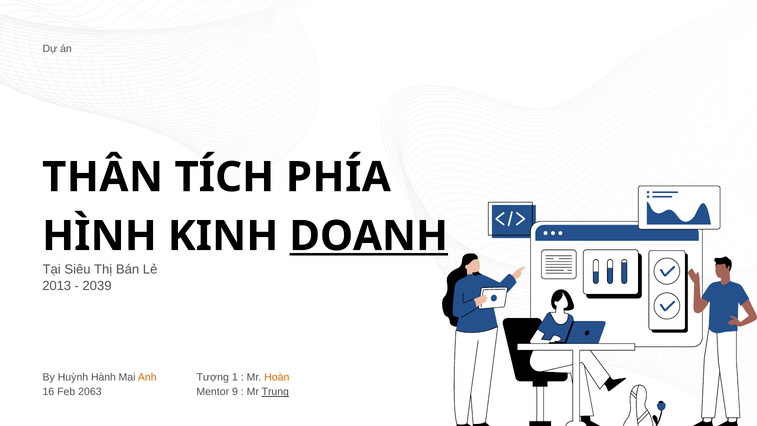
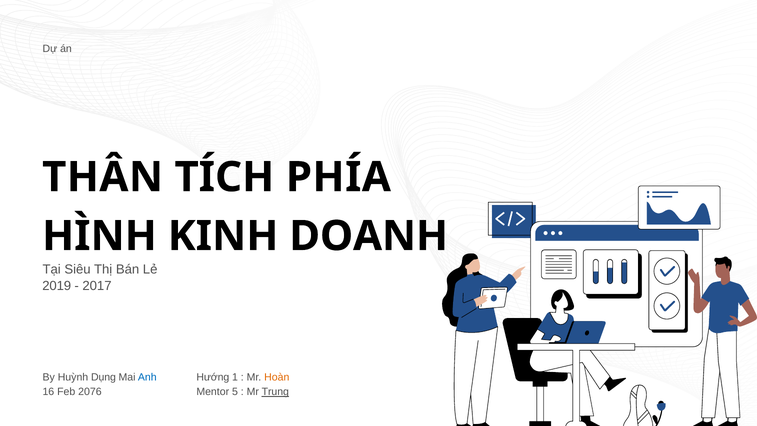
DOANH underline: present -> none
2013: 2013 -> 2019
2039: 2039 -> 2017
Hành: Hành -> Dụng
Anh colour: orange -> blue
Tượng: Tượng -> Hướng
2063: 2063 -> 2076
9: 9 -> 5
